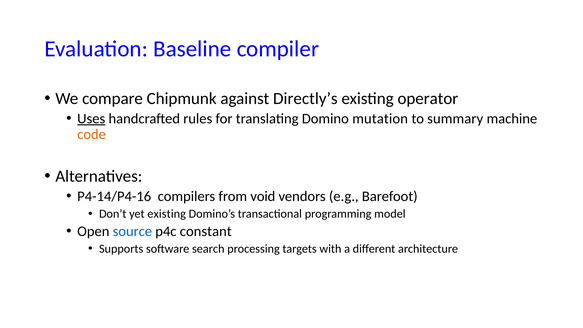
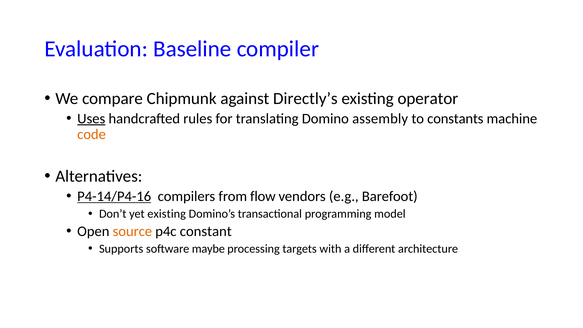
mutation: mutation -> assembly
summary: summary -> constants
P4-14/P4-16 underline: none -> present
void: void -> flow
source colour: blue -> orange
search: search -> maybe
